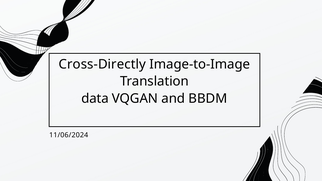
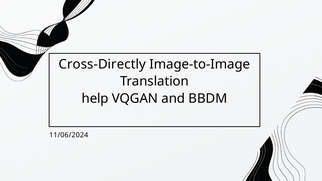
data: data -> help
